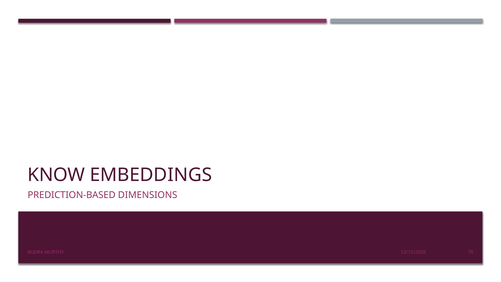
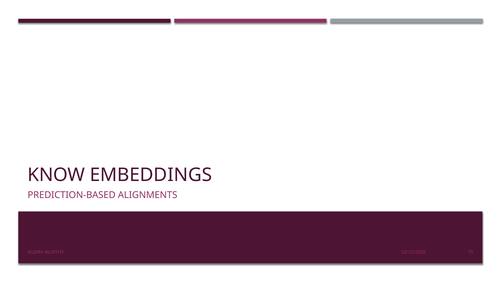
DIMENSIONS: DIMENSIONS -> ALIGNMENTS
